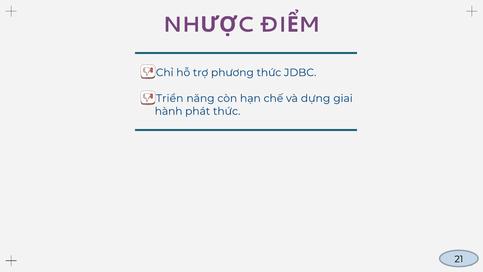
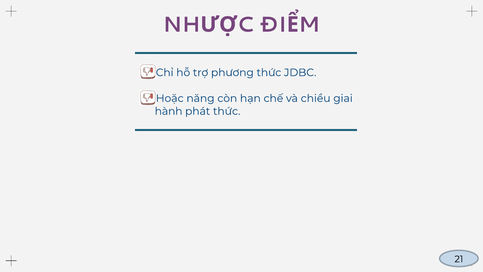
Triển: Triển -> Hoặc
dựng: dựng -> chiều
